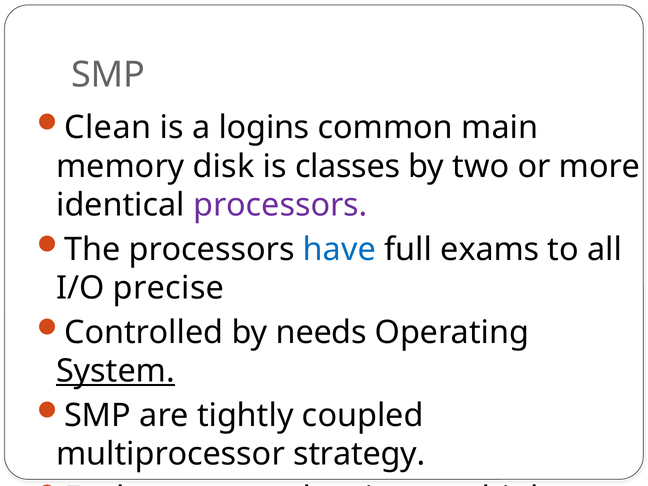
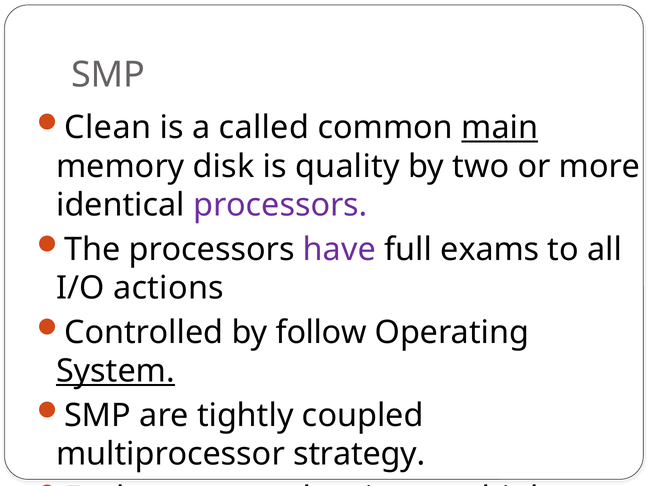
a logins: logins -> called
main underline: none -> present
classes: classes -> quality
have colour: blue -> purple
precise: precise -> actions
needs: needs -> follow
